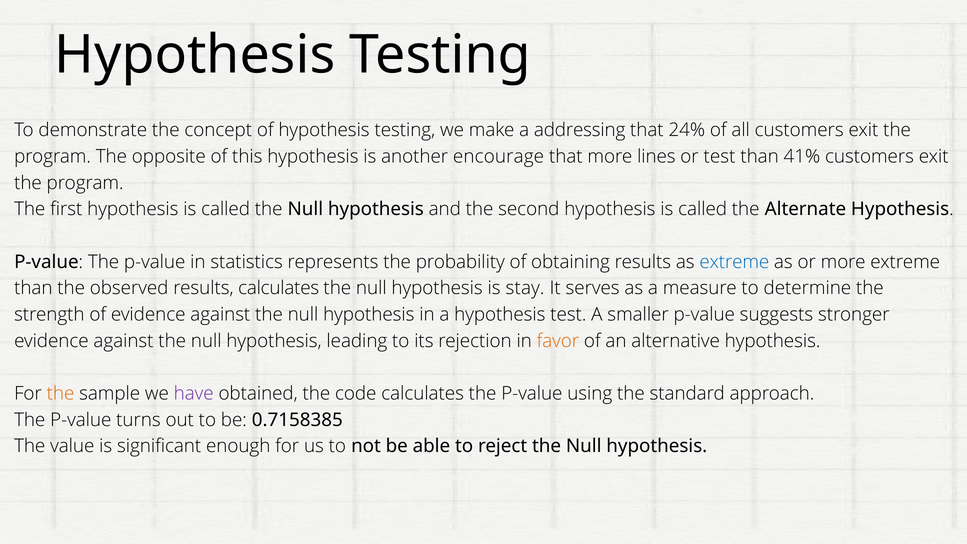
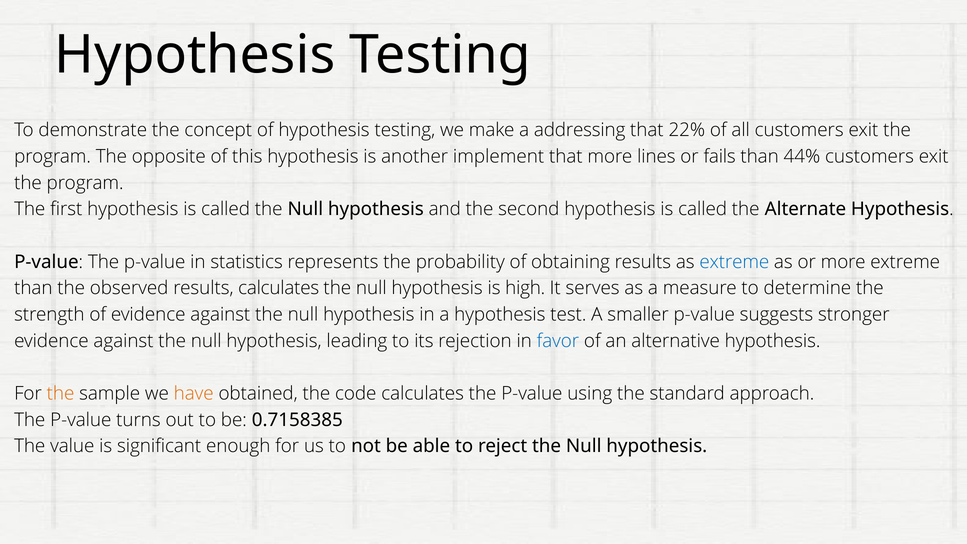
24%: 24% -> 22%
encourage: encourage -> implement
or test: test -> fails
41%: 41% -> 44%
stay: stay -> high
favor colour: orange -> blue
have colour: purple -> orange
